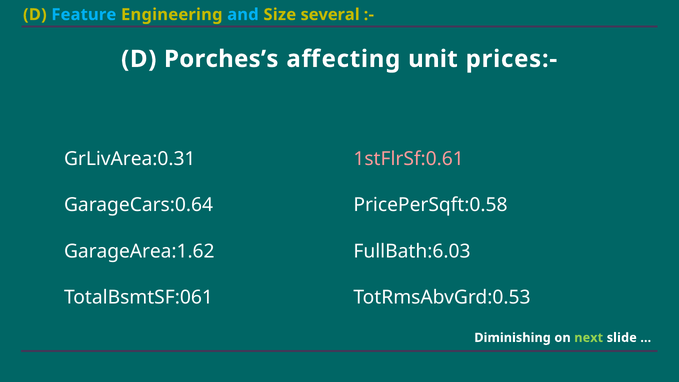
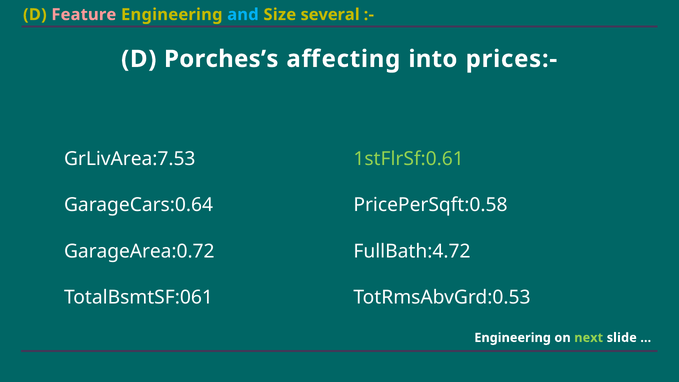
Feature colour: light blue -> pink
unit: unit -> into
GrLivArea:0.31: GrLivArea:0.31 -> GrLivArea:7.53
1stFlrSf:0.61 colour: pink -> light green
GarageArea:1.62: GarageArea:1.62 -> GarageArea:0.72
FullBath:6.03: FullBath:6.03 -> FullBath:4.72
Diminishing at (513, 338): Diminishing -> Engineering
